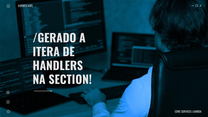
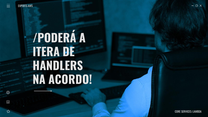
/GERADO: /GERADO -> /PODERÁ
SECTION: SECTION -> ACORDO
